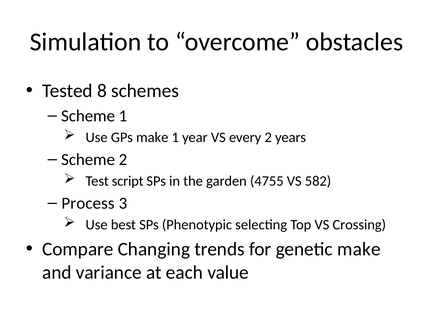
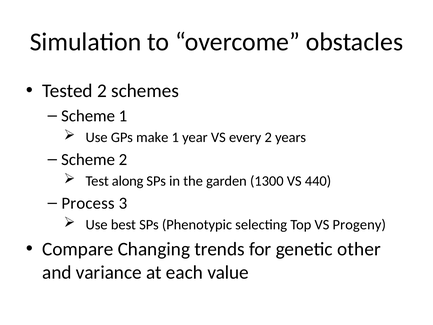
Tested 8: 8 -> 2
script: script -> along
4755: 4755 -> 1300
582: 582 -> 440
Crossing: Crossing -> Progeny
genetic make: make -> other
